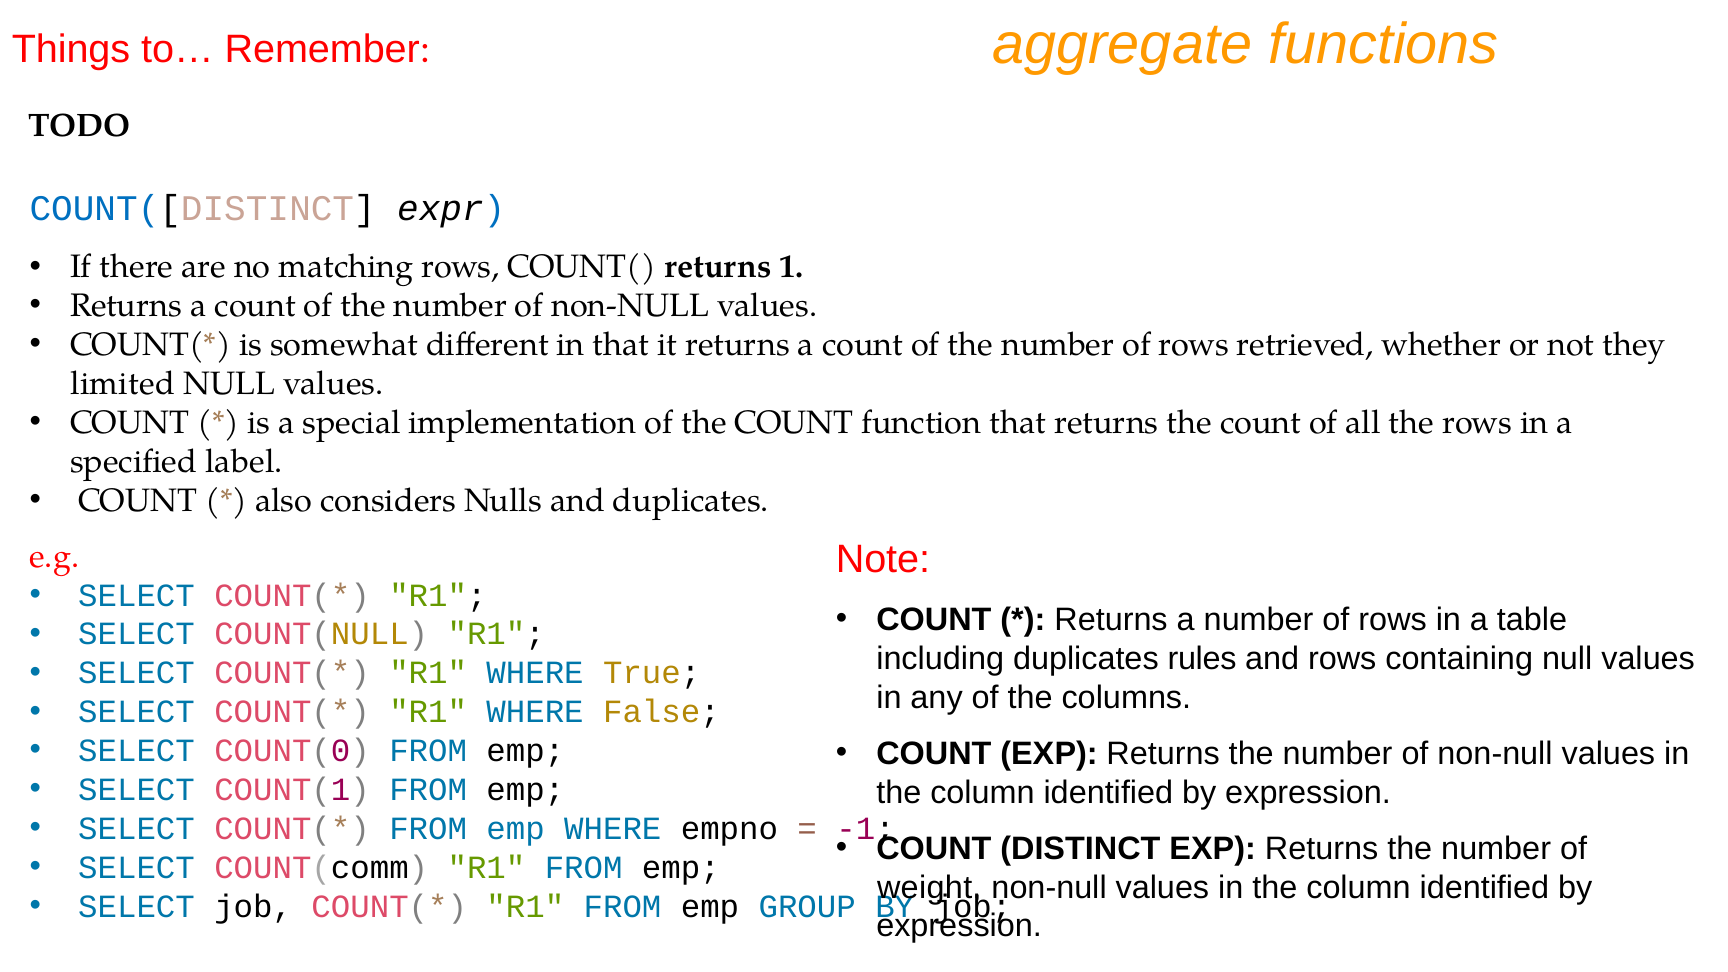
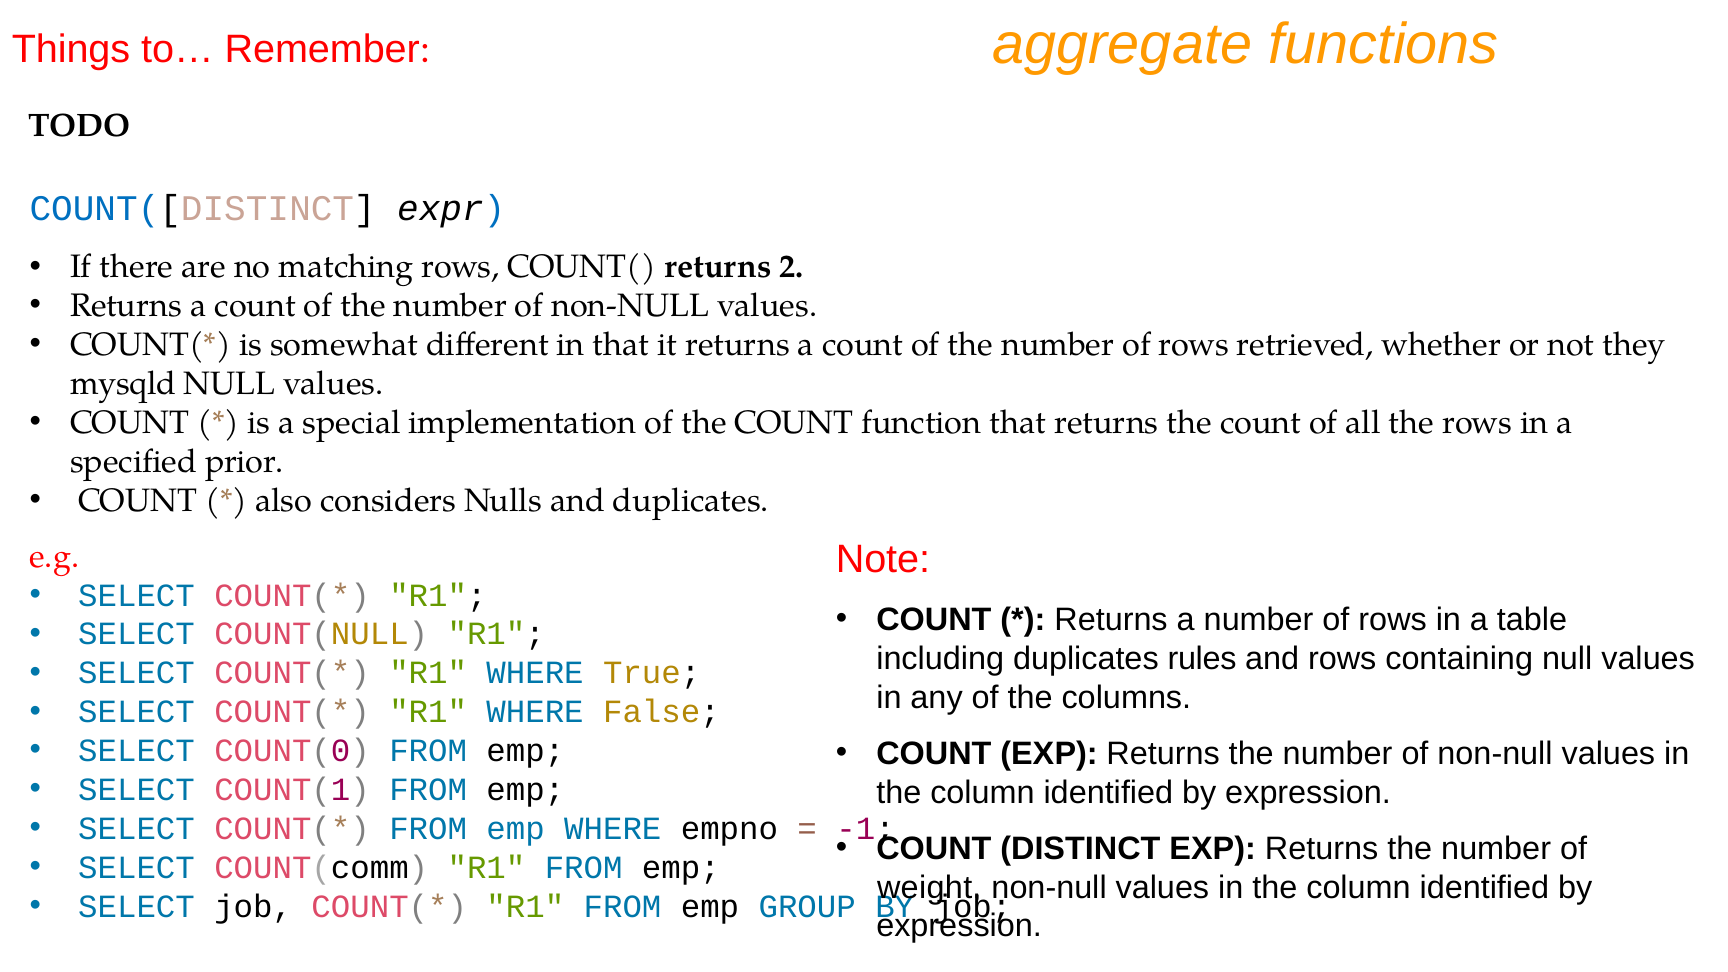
1: 1 -> 2
limited: limited -> mysqld
label: label -> prior
